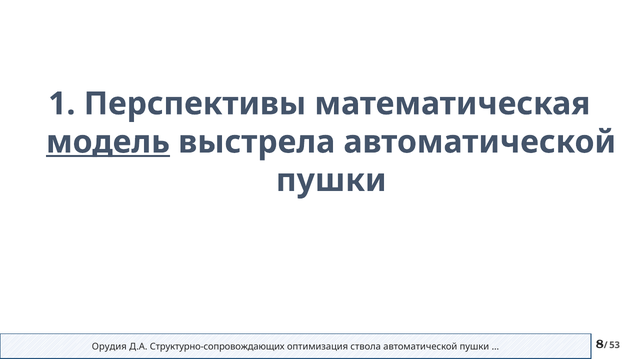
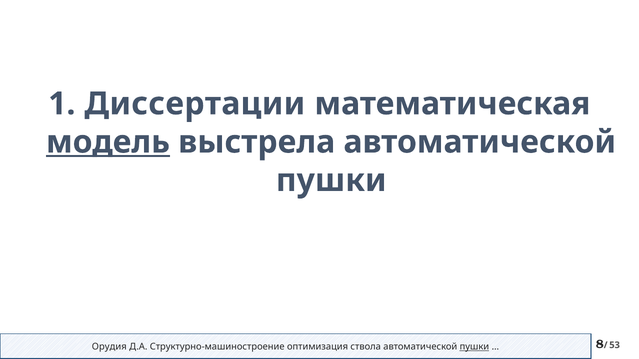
Перспективы: Перспективы -> Диссертации
Структурно-сопровождающих: Структурно-сопровождающих -> Структурно-машиностроение
пушки at (474, 347) underline: none -> present
